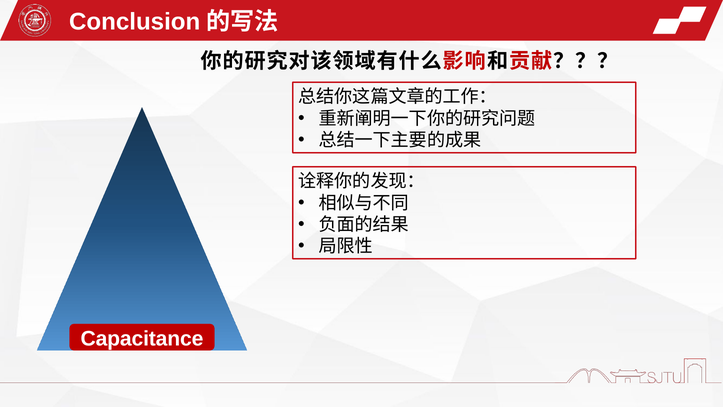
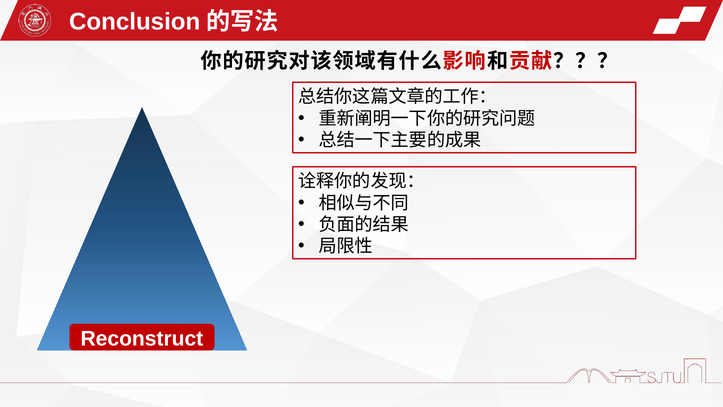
Capacitance: Capacitance -> Reconstruct
